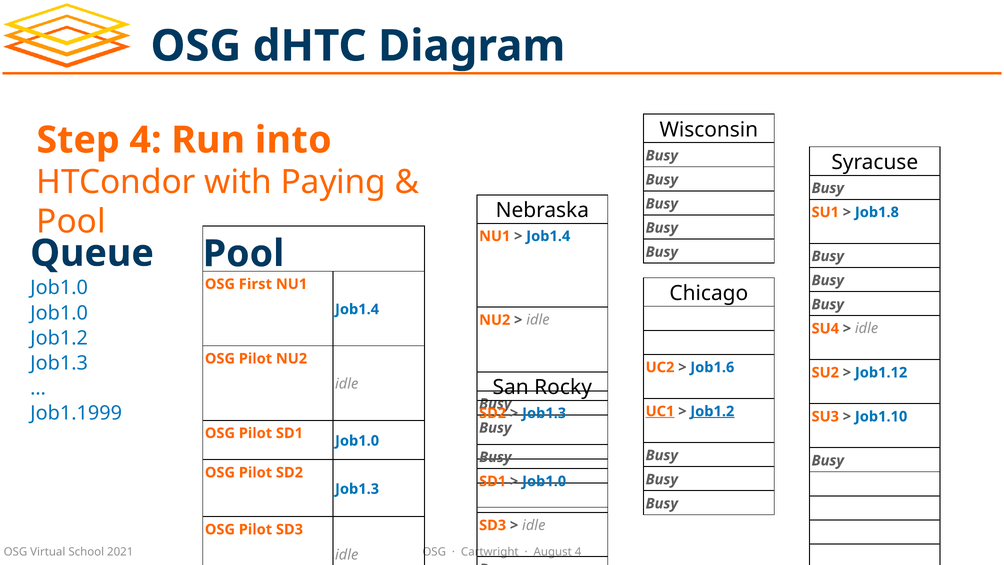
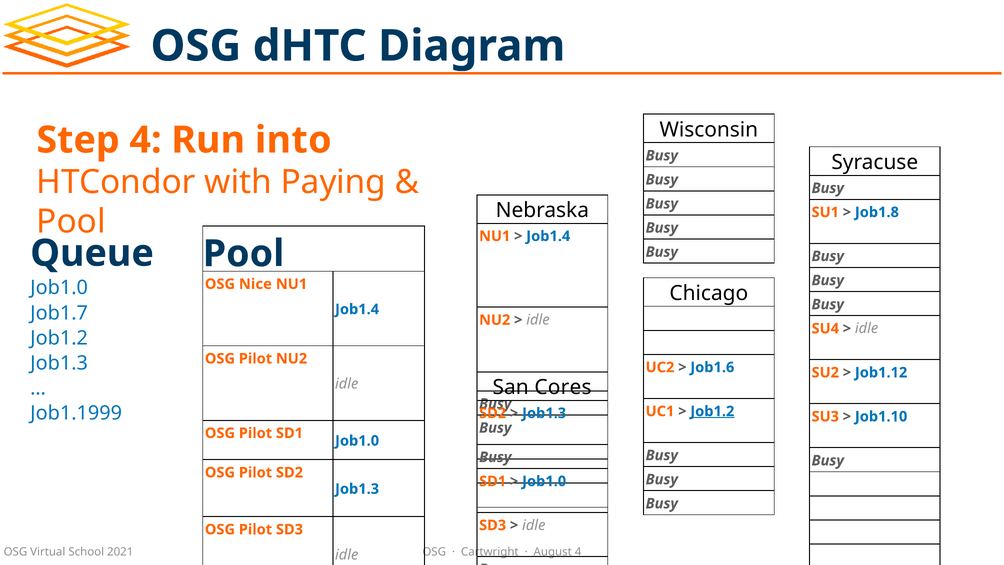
First: First -> Nice
Job1.0 at (59, 313): Job1.0 -> Job1.7
Rocky: Rocky -> Cores
UC1 at (660, 411) underline: present -> none
